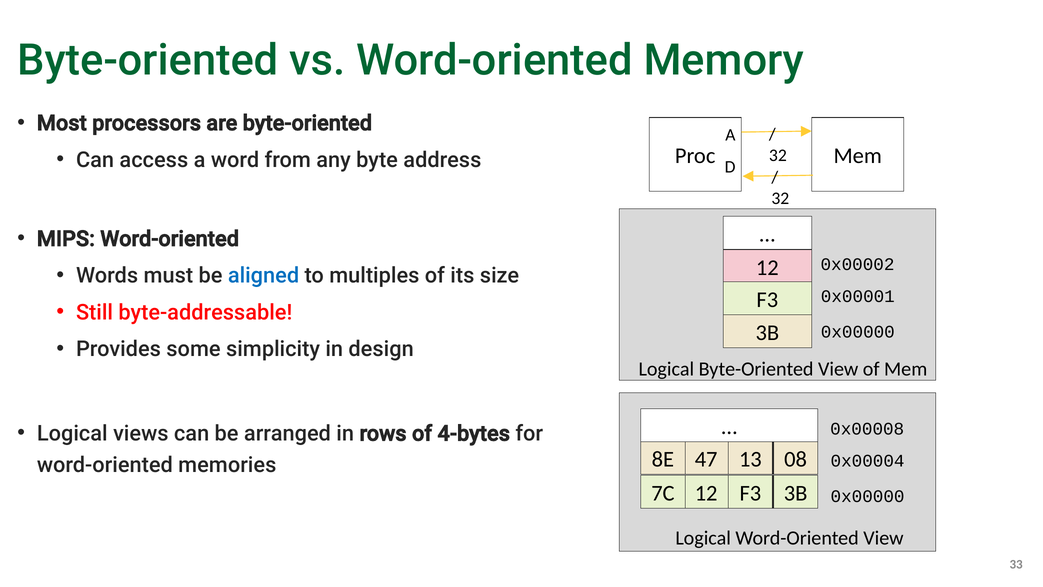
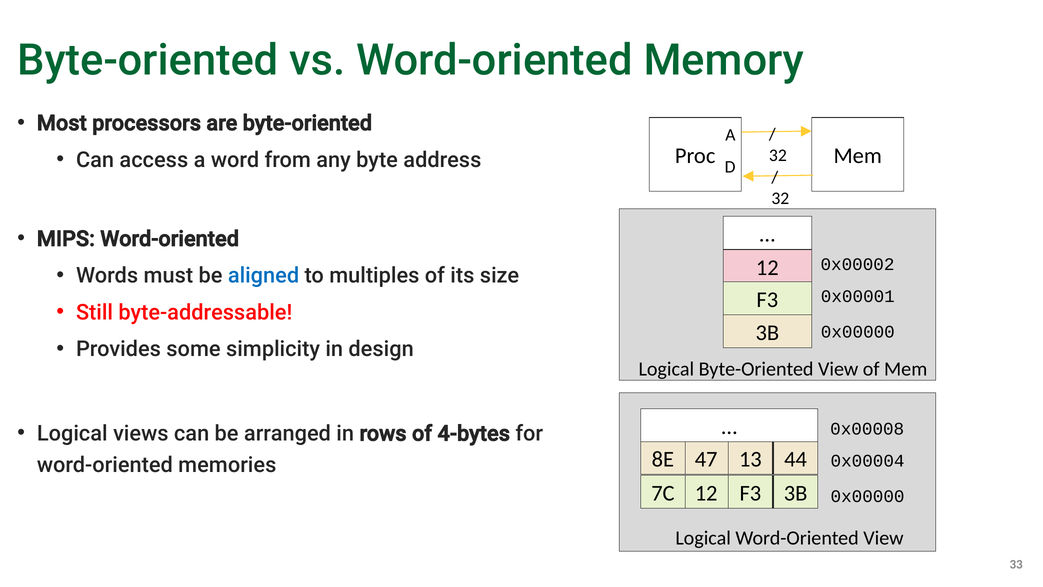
08: 08 -> 44
